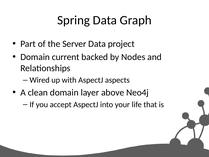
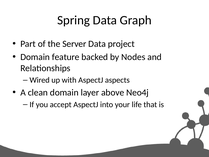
current: current -> feature
